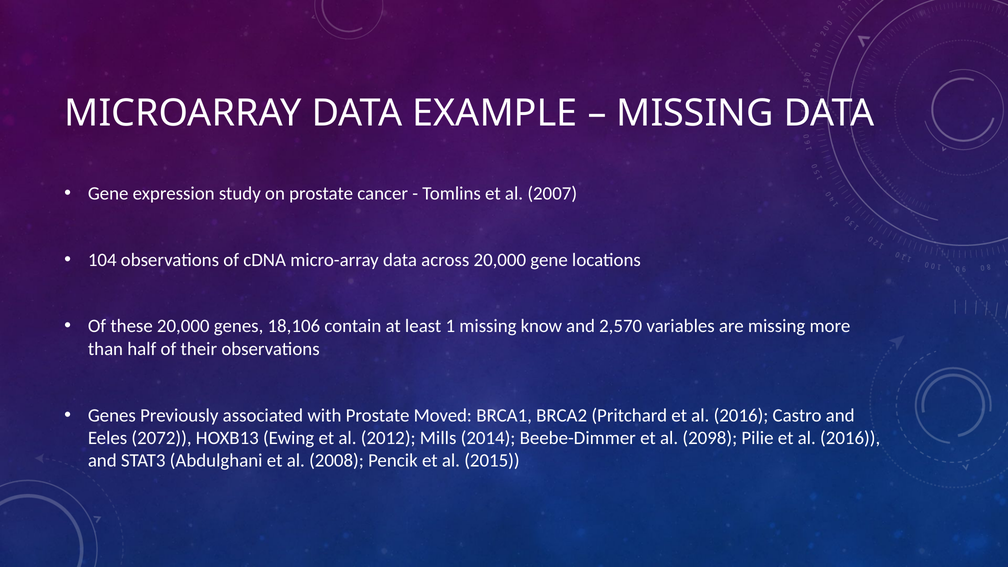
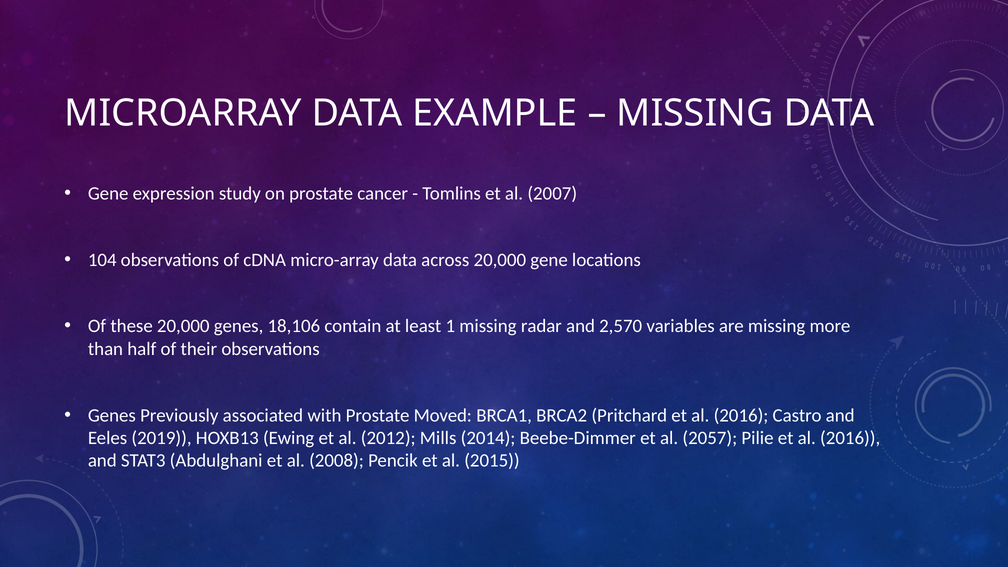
know: know -> radar
2072: 2072 -> 2019
2098: 2098 -> 2057
